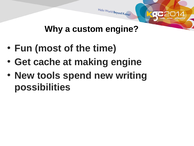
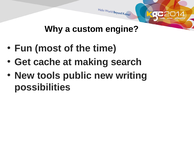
making engine: engine -> search
spend: spend -> public
